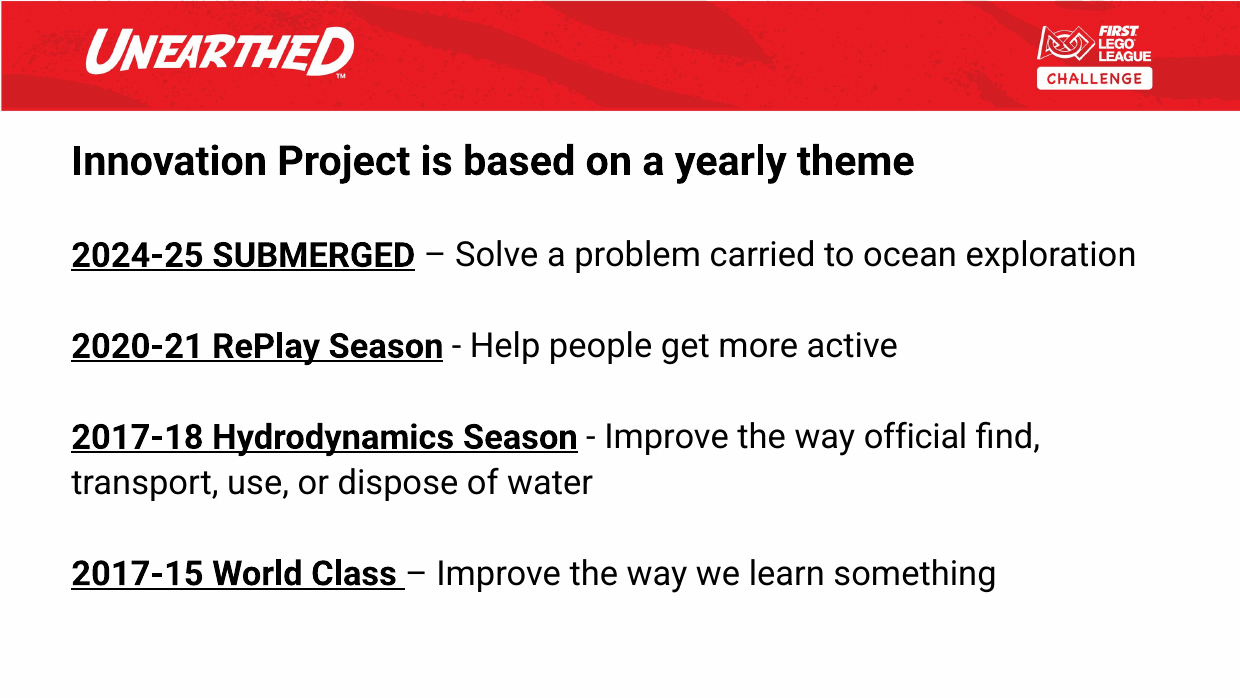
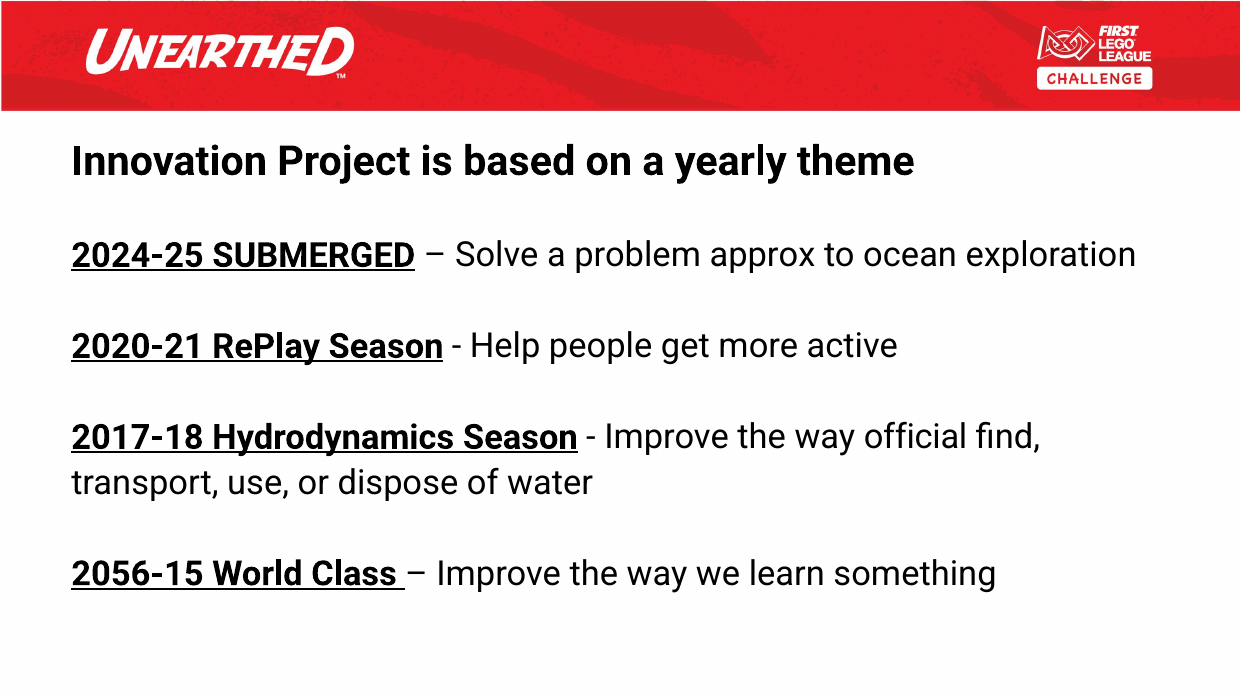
carried: carried -> approx
2017-15: 2017-15 -> 2056-15
